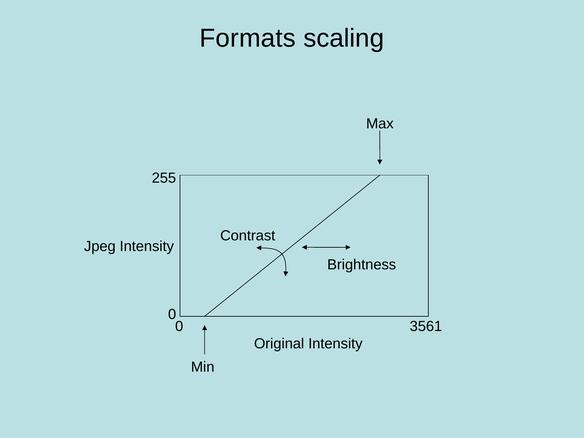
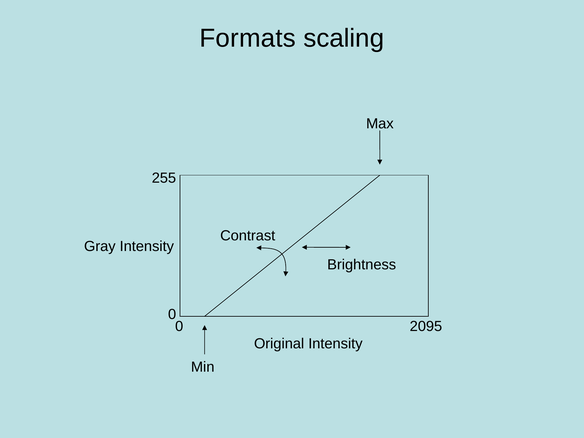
Jpeg: Jpeg -> Gray
3561: 3561 -> 2095
